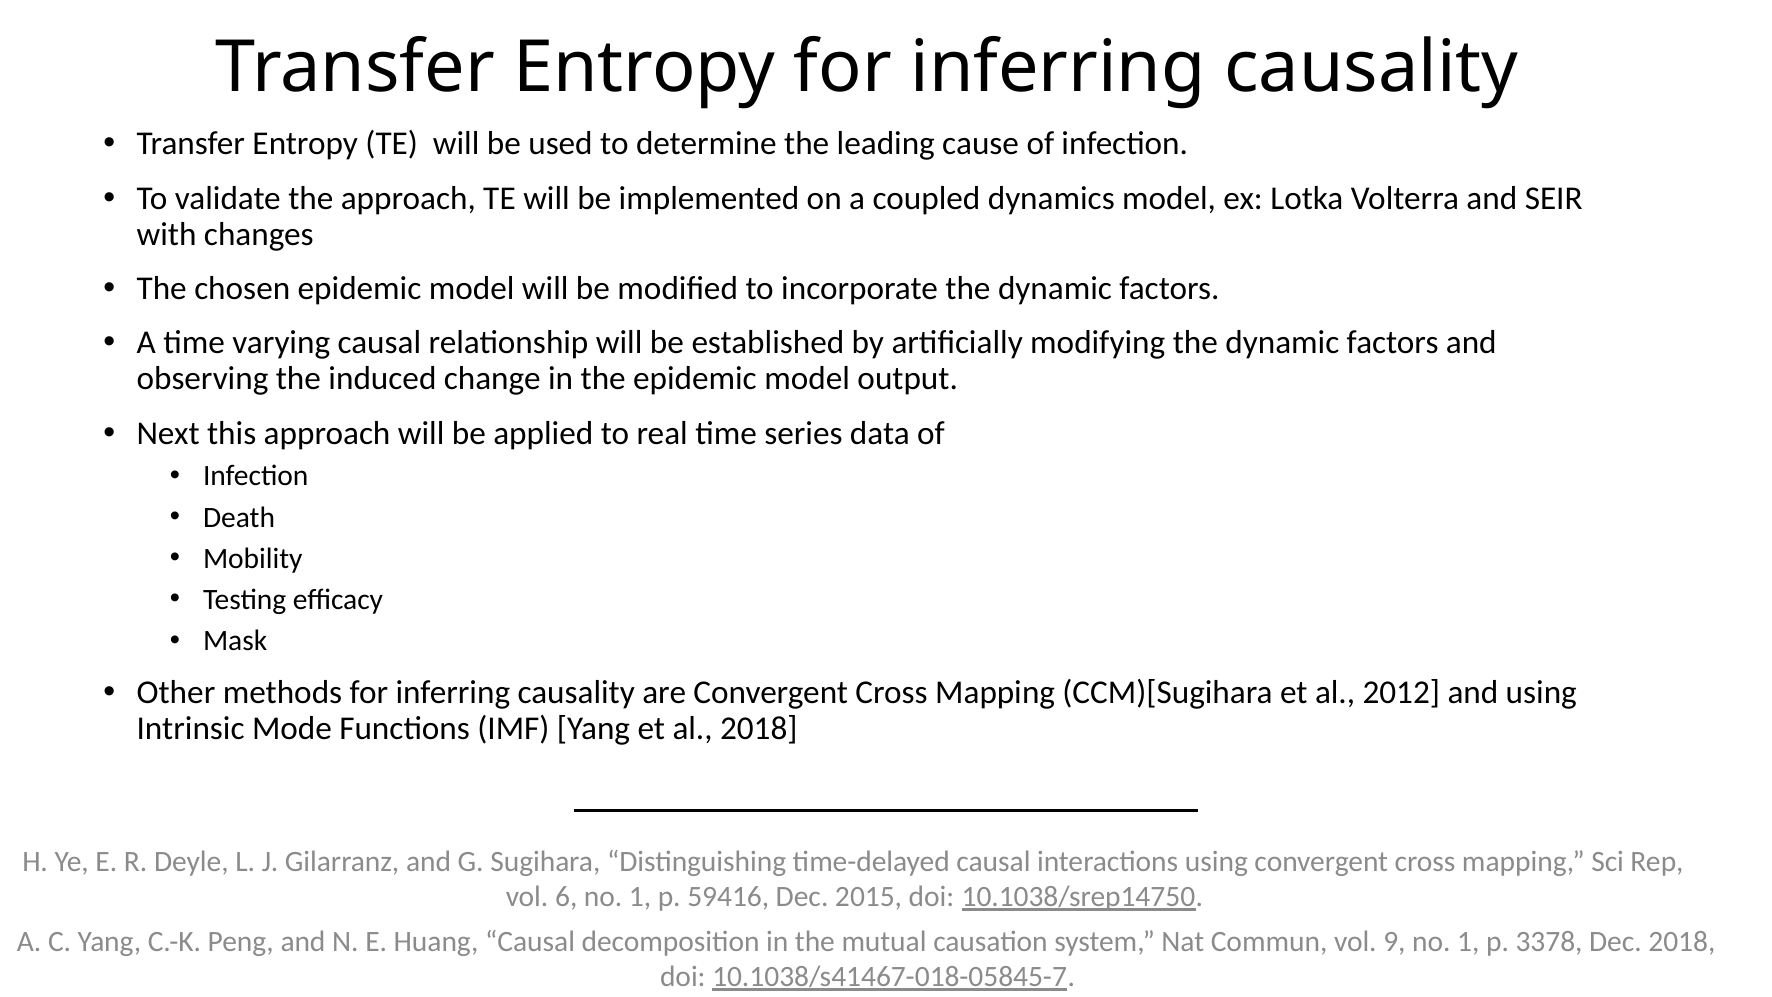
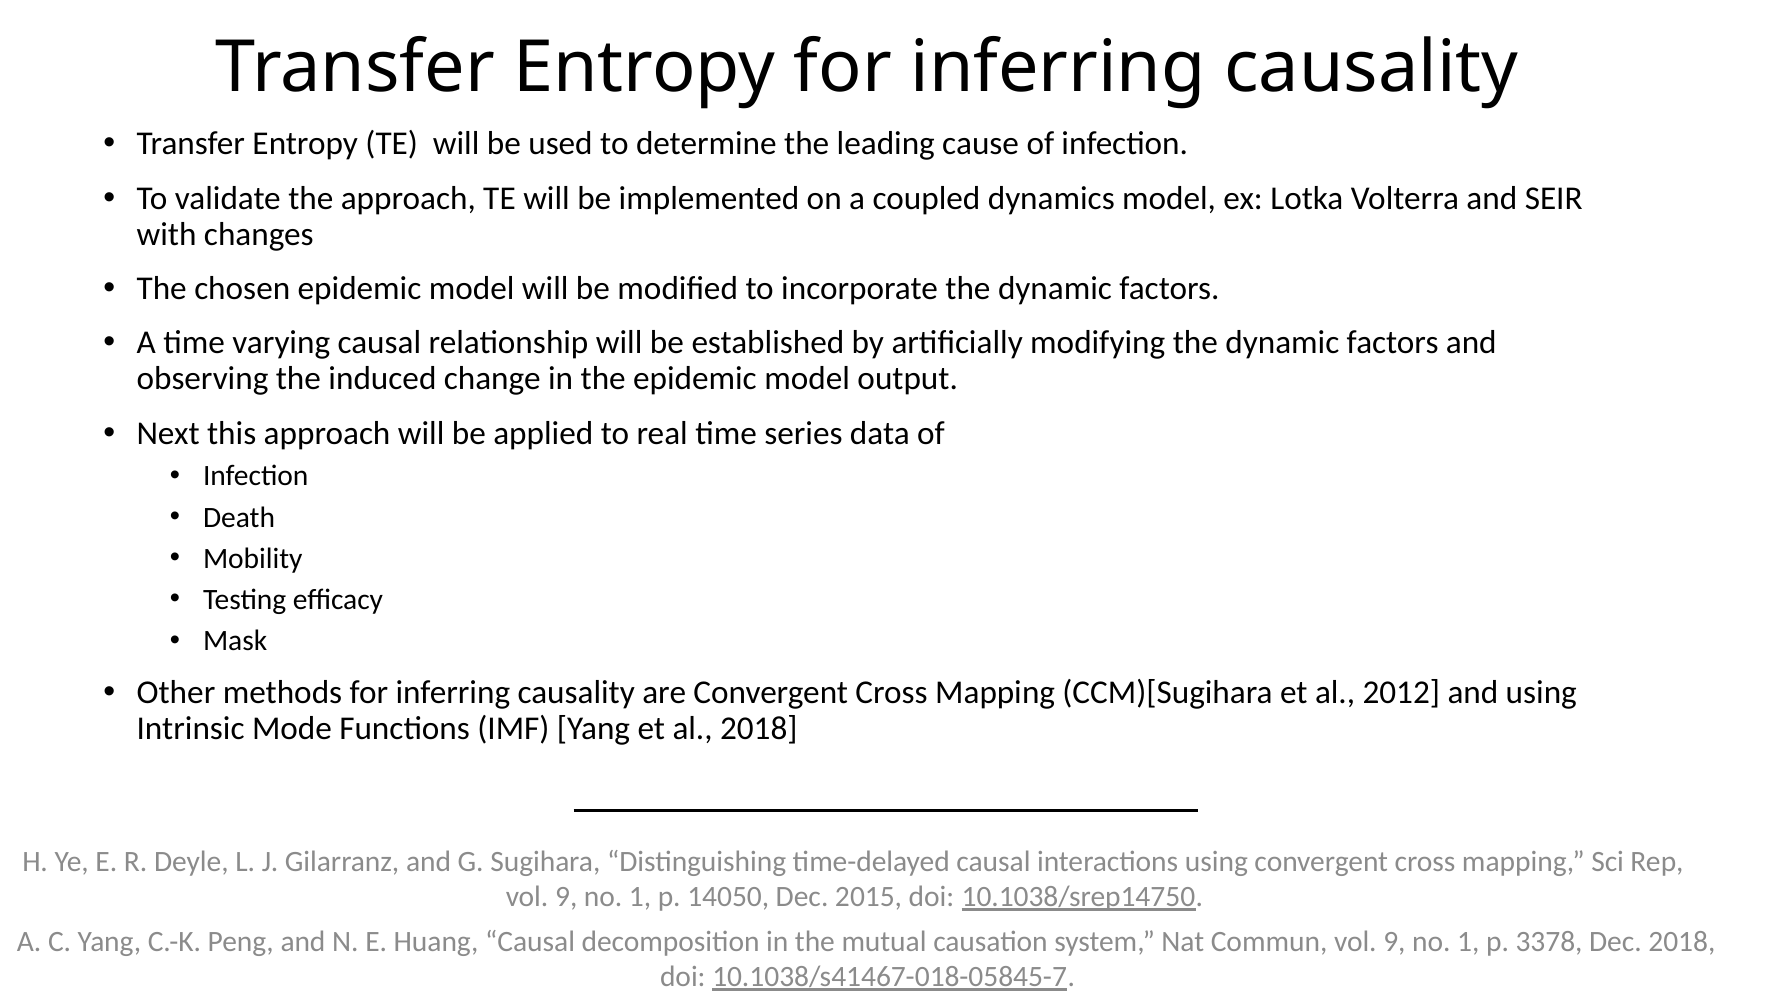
6 at (566, 897): 6 -> 9
59416: 59416 -> 14050
